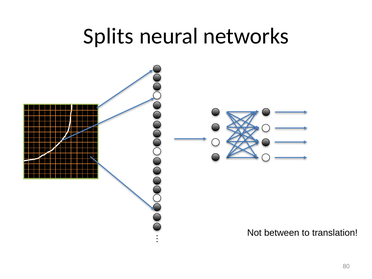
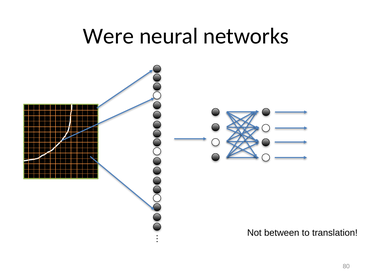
Splits: Splits -> Were
